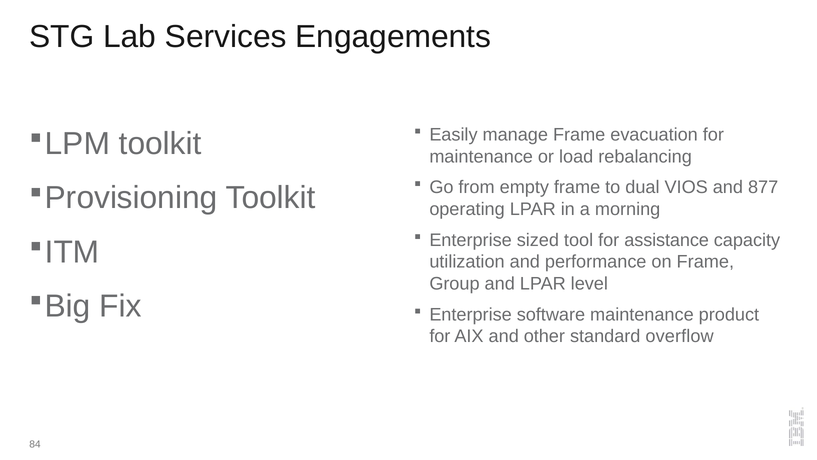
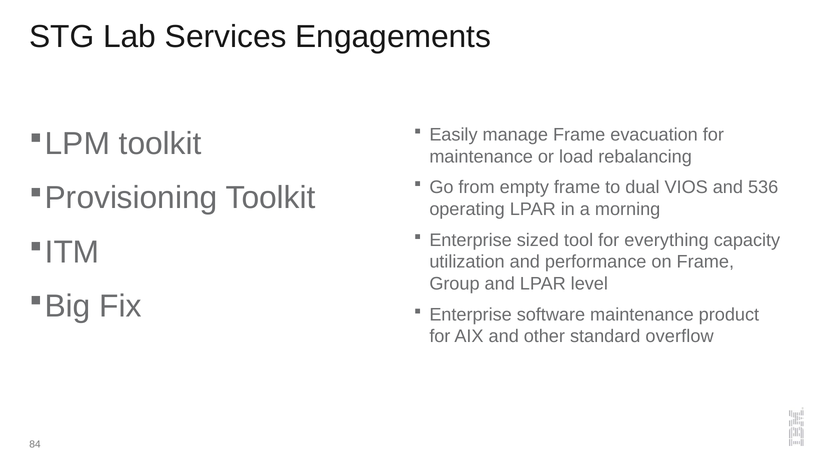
877: 877 -> 536
assistance: assistance -> everything
